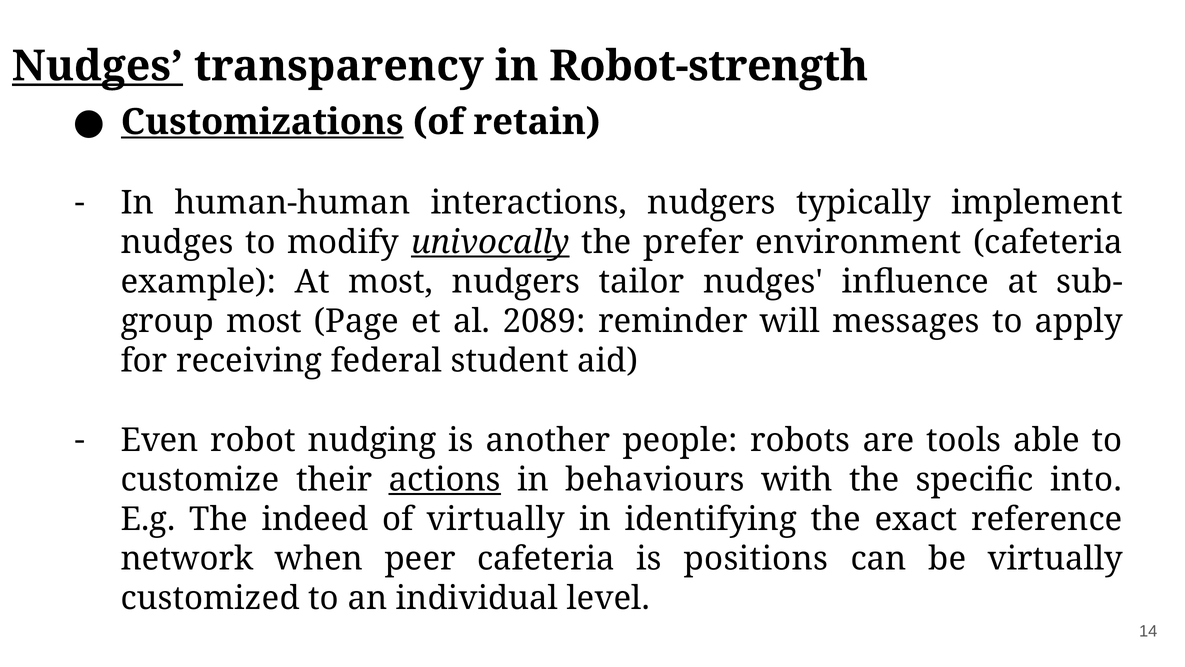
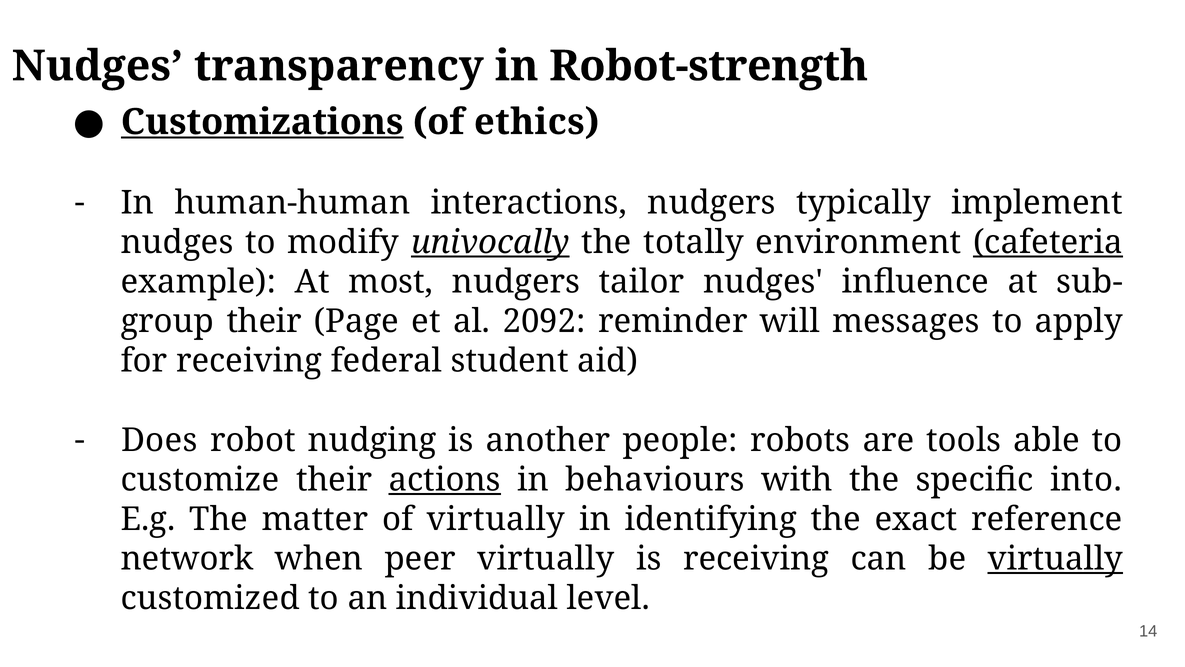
Nudges at (97, 66) underline: present -> none
retain: retain -> ethics
prefer: prefer -> totally
cafeteria at (1048, 242) underline: none -> present
most at (264, 321): most -> their
2089: 2089 -> 2092
Even: Even -> Does
indeed: indeed -> matter
peer cafeteria: cafeteria -> virtually
is positions: positions -> receiving
virtually at (1055, 558) underline: none -> present
